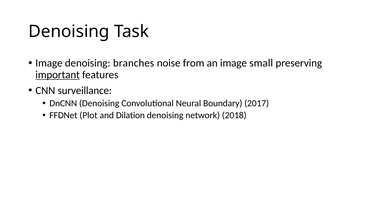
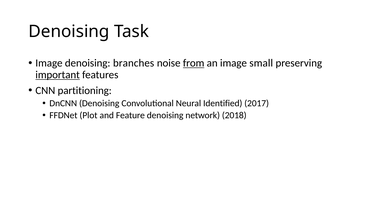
from underline: none -> present
surveillance: surveillance -> partitioning
Boundary: Boundary -> Identified
Dilation: Dilation -> Feature
